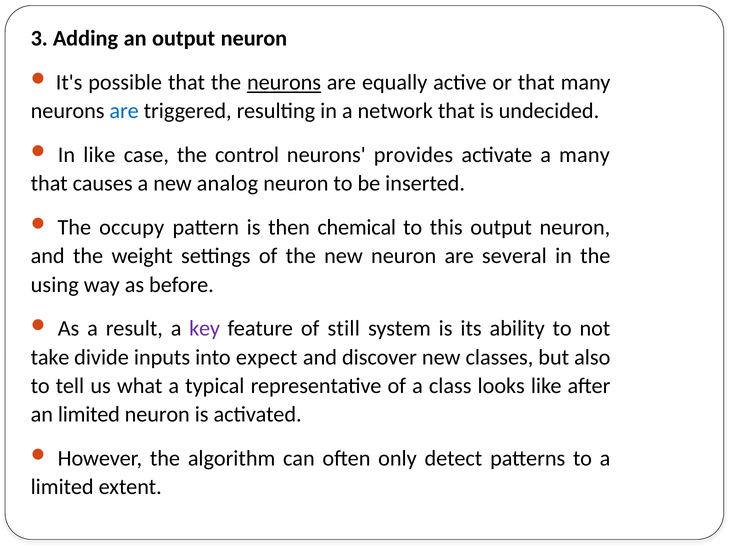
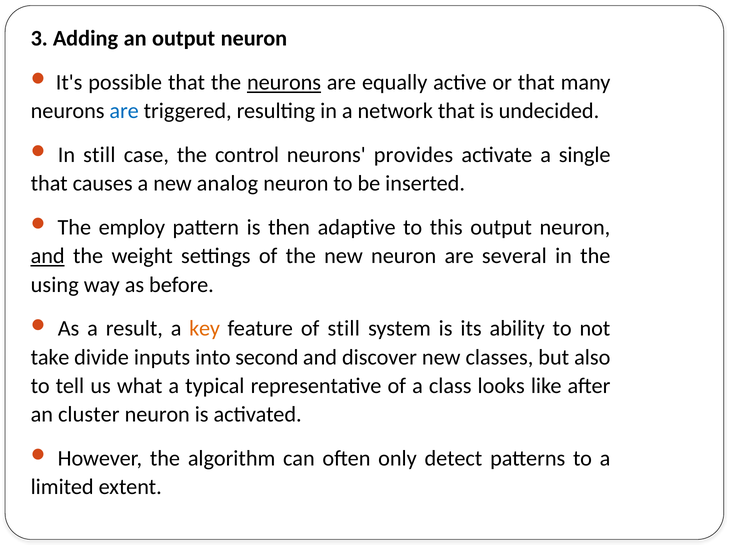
In like: like -> still
a many: many -> single
occupy: occupy -> employ
chemical: chemical -> adaptive
and at (48, 256) underline: none -> present
key colour: purple -> orange
expect: expect -> second
an limited: limited -> cluster
